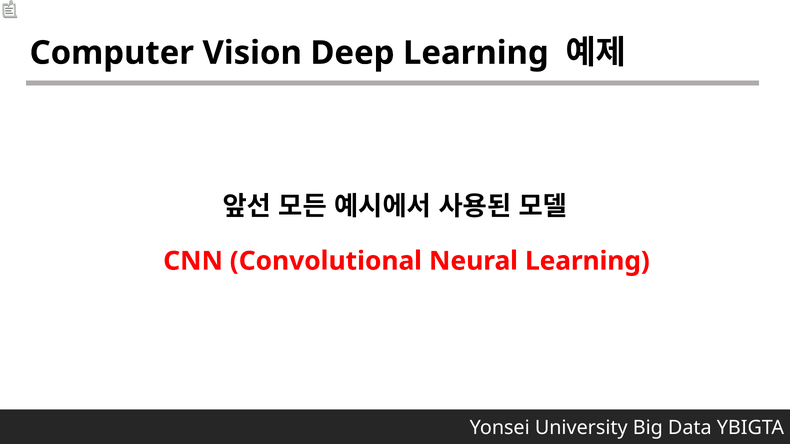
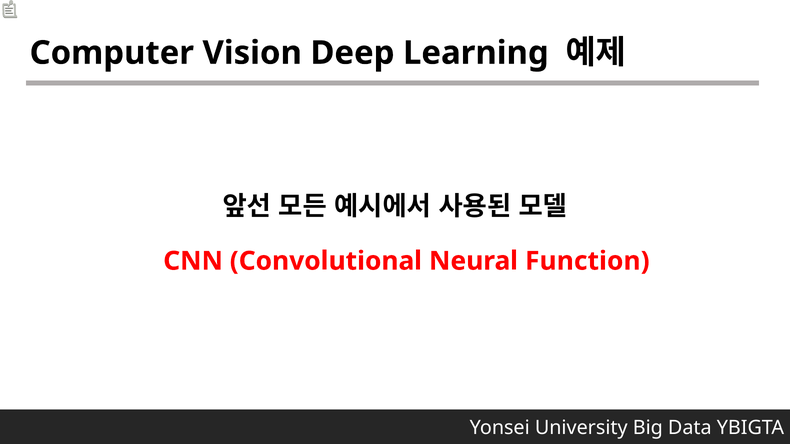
Neural Learning: Learning -> Function
